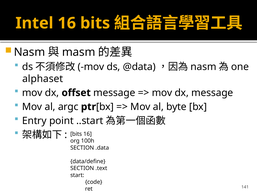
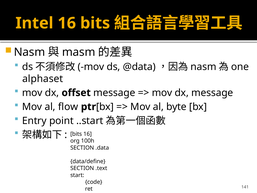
argc: argc -> flow
